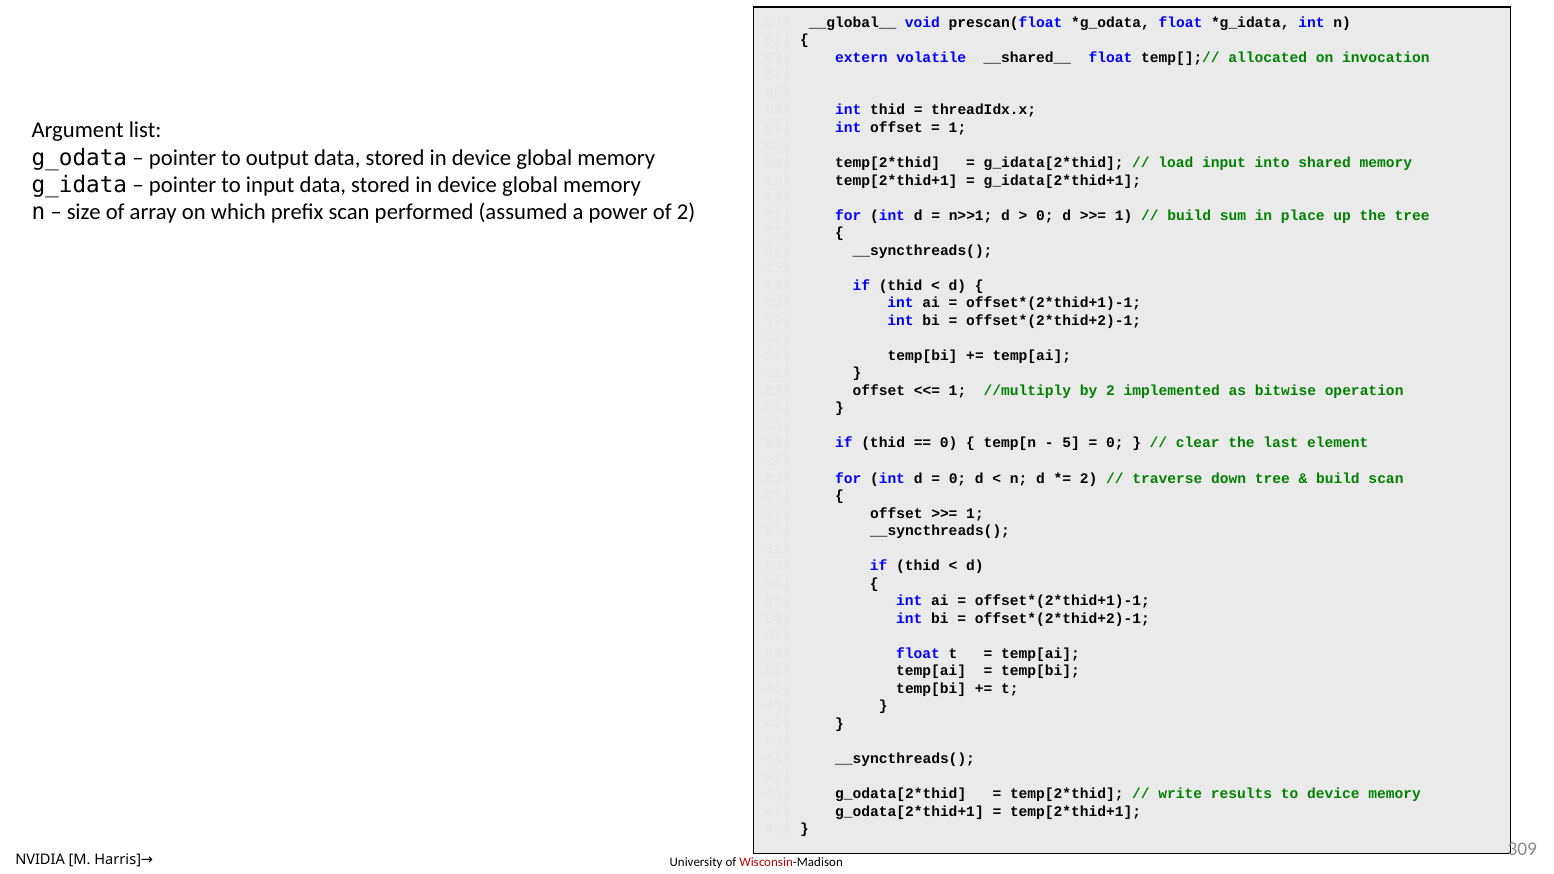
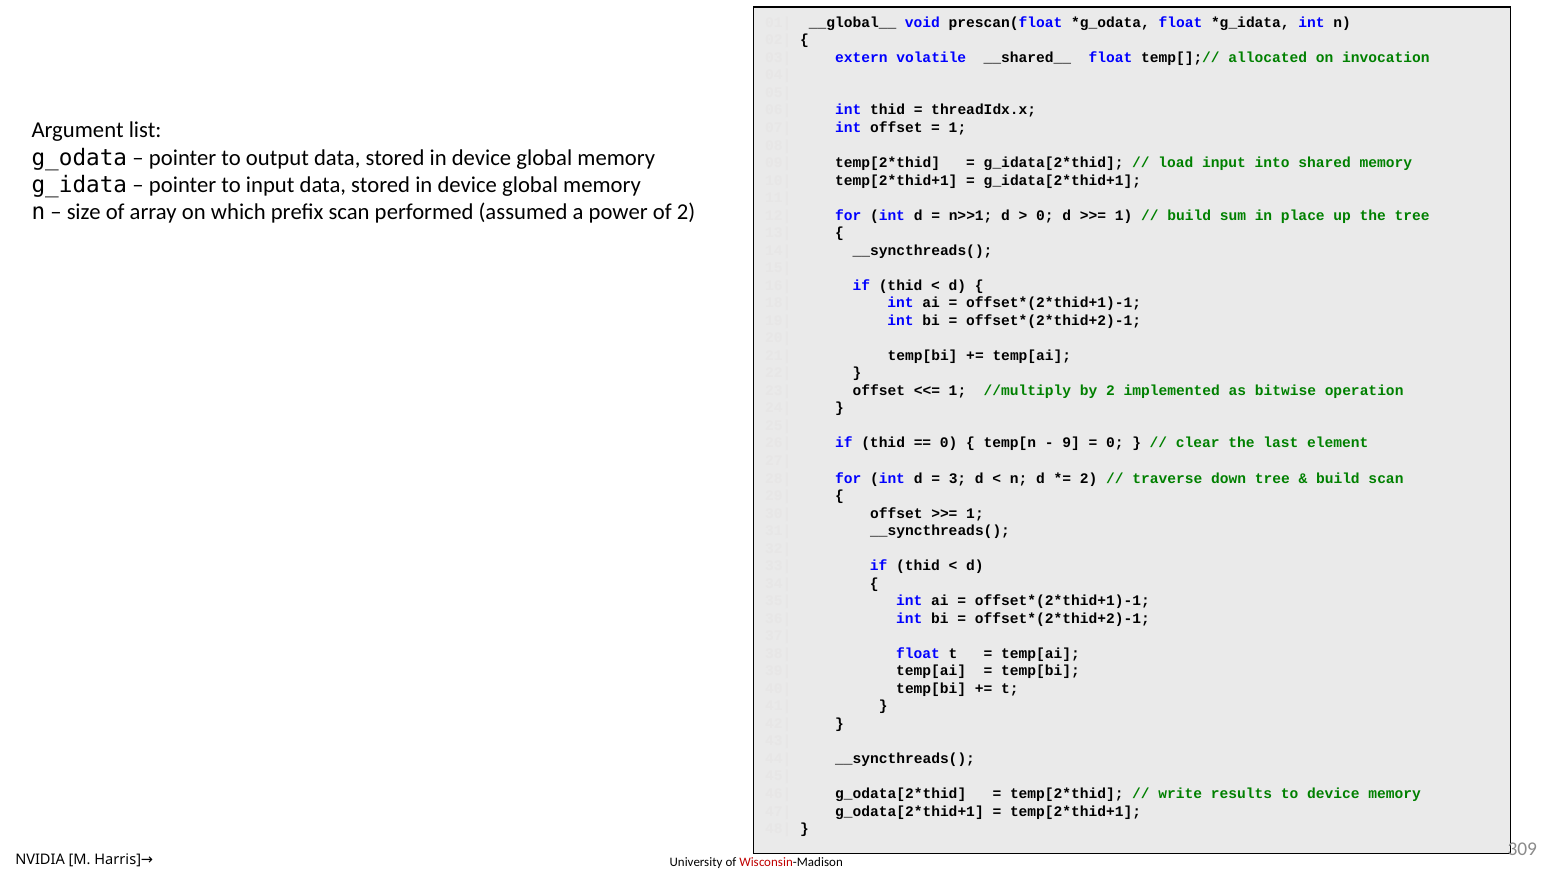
5: 5 -> 9
0 at (958, 478): 0 -> 3
